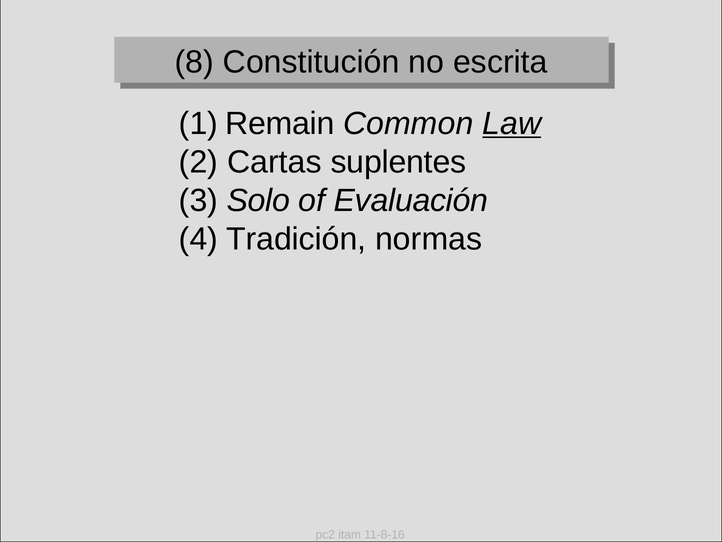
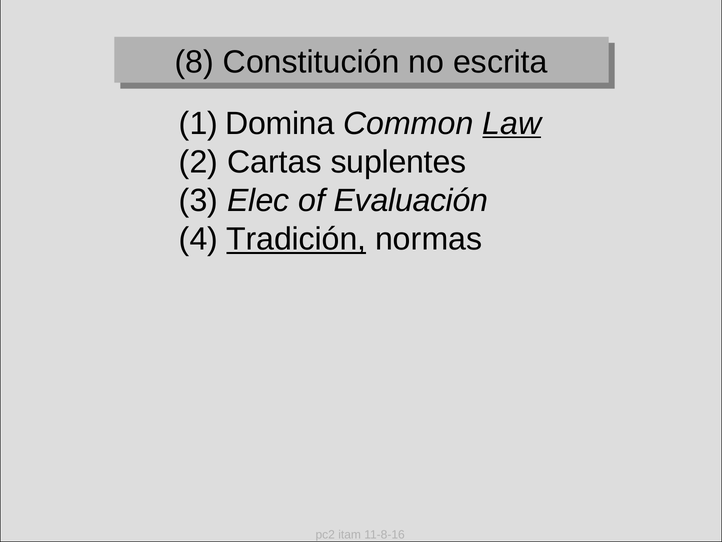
Remain: Remain -> Domina
Solo: Solo -> Elec
Tradición underline: none -> present
